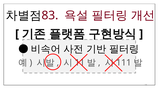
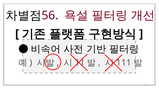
83: 83 -> 56
